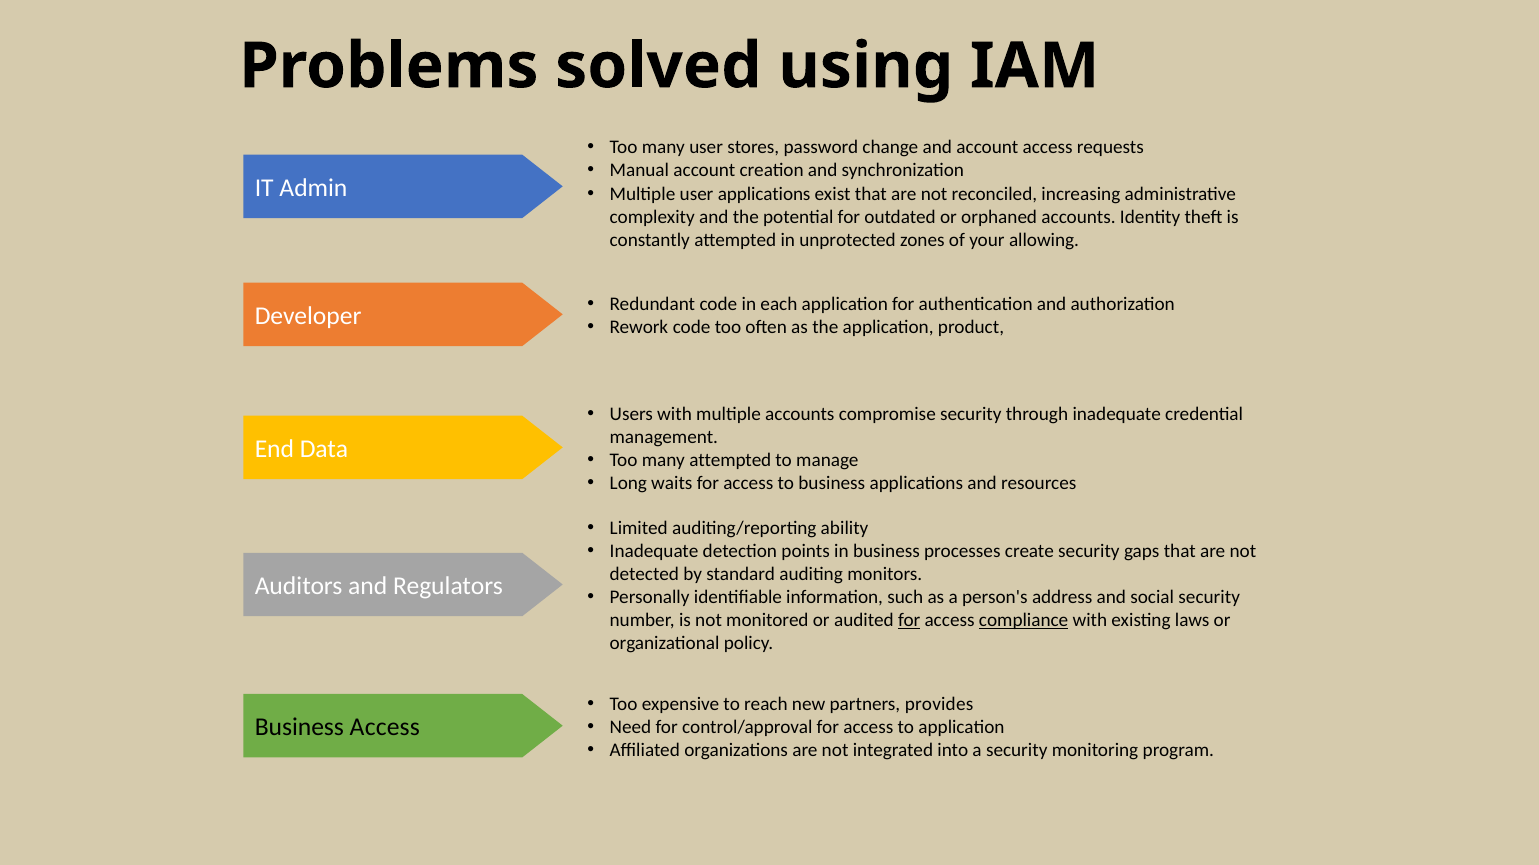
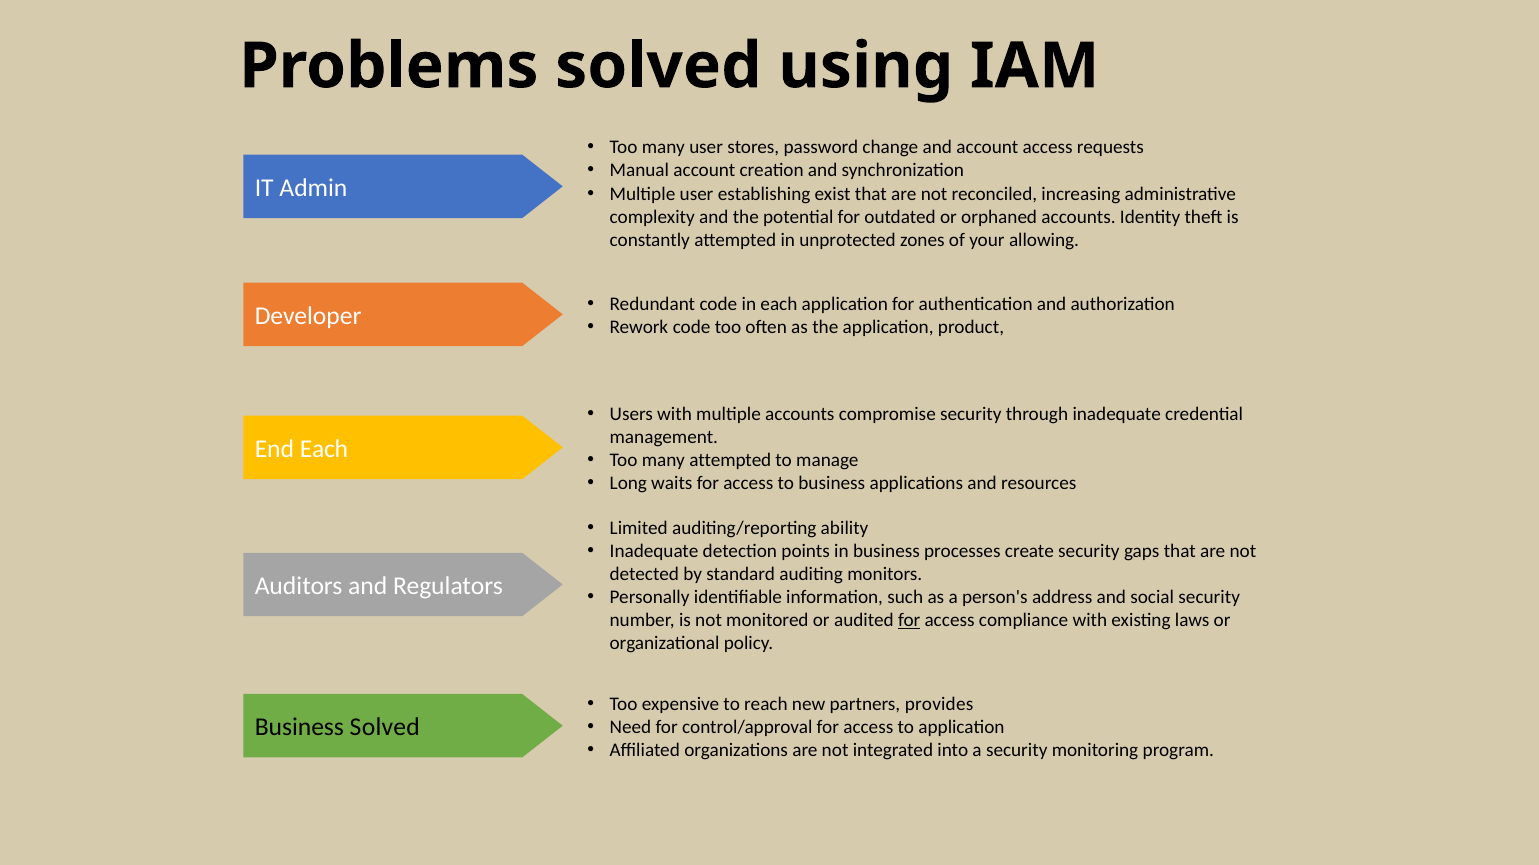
user applications: applications -> establishing
End Data: Data -> Each
compliance underline: present -> none
Business Access: Access -> Solved
